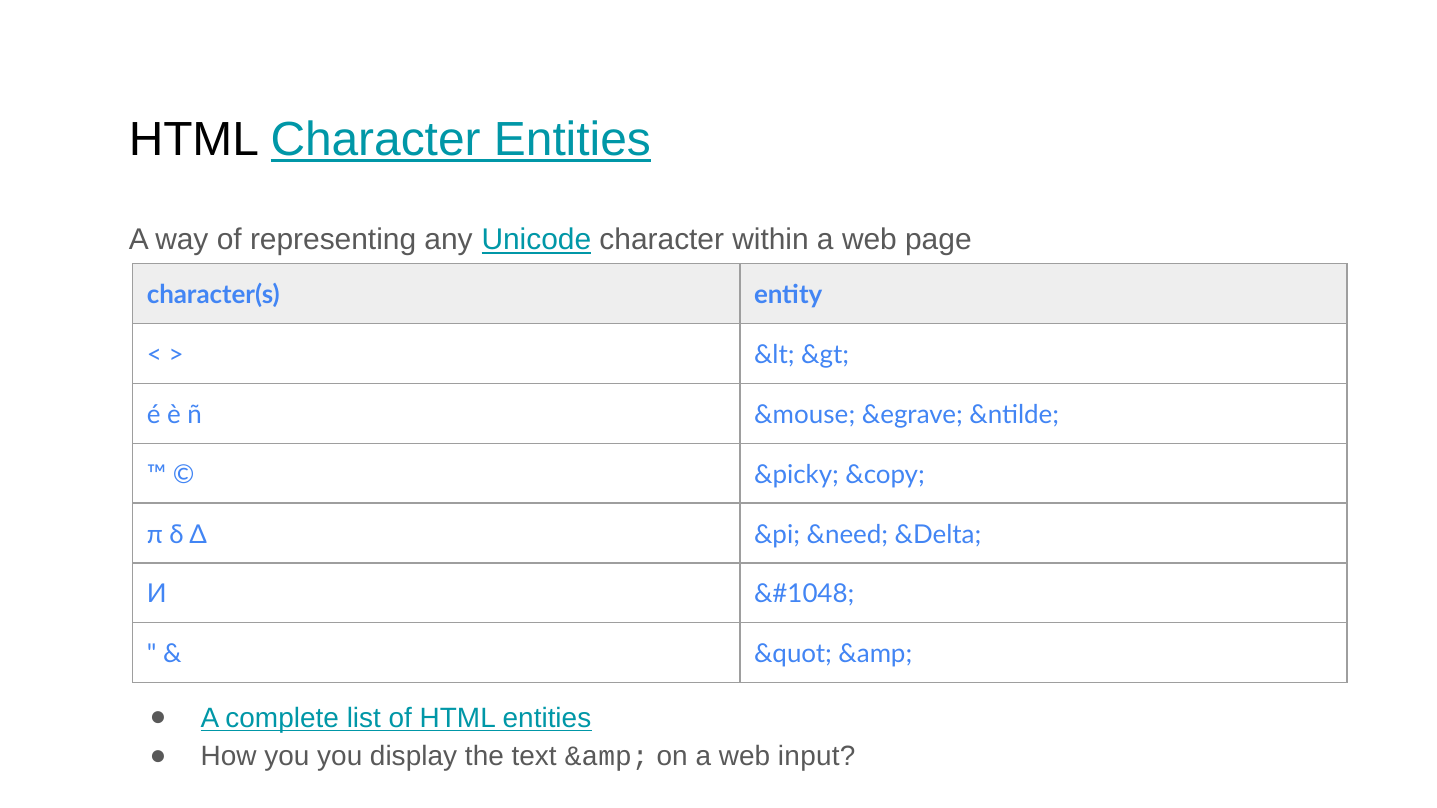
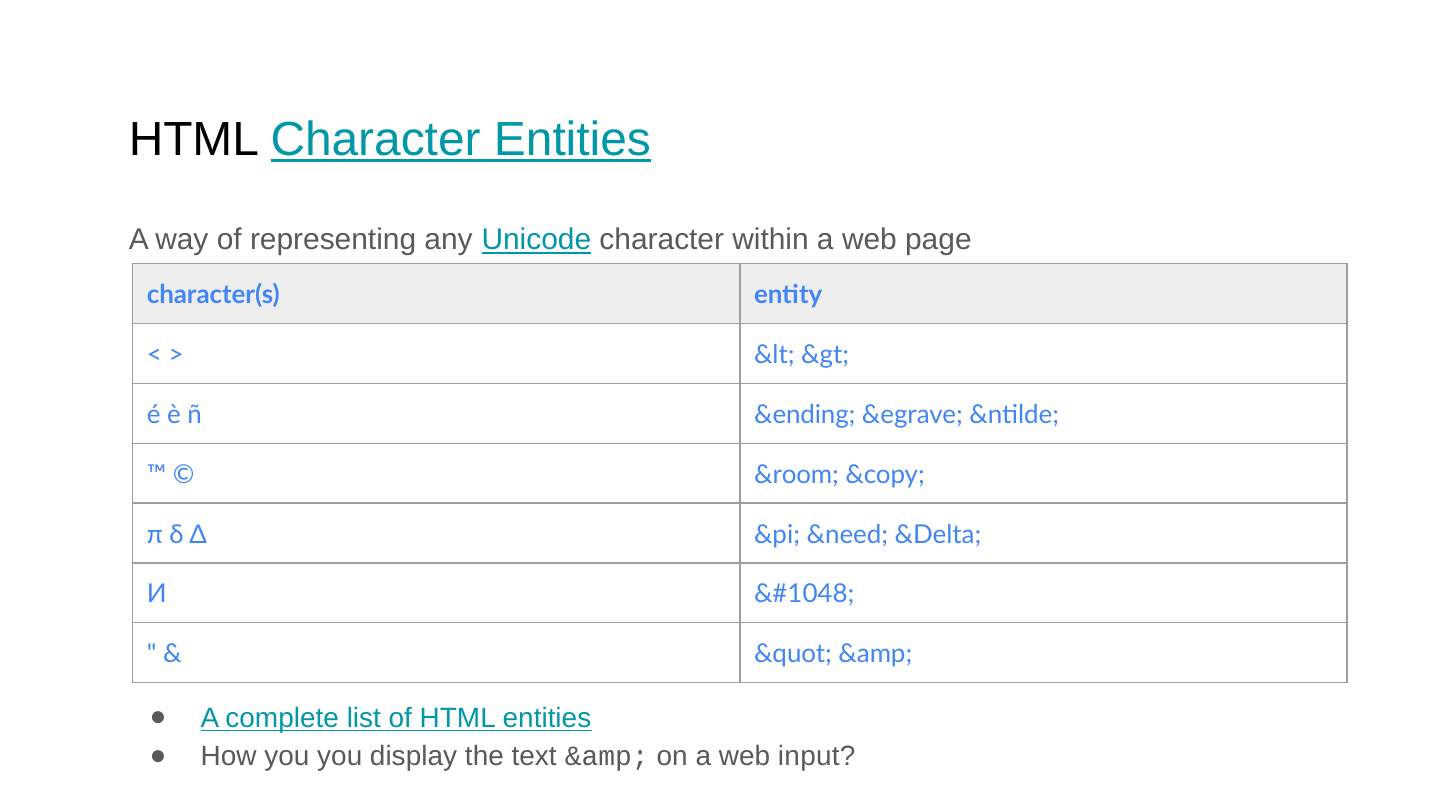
&mouse: &mouse -> &ending
&picky: &picky -> &room
